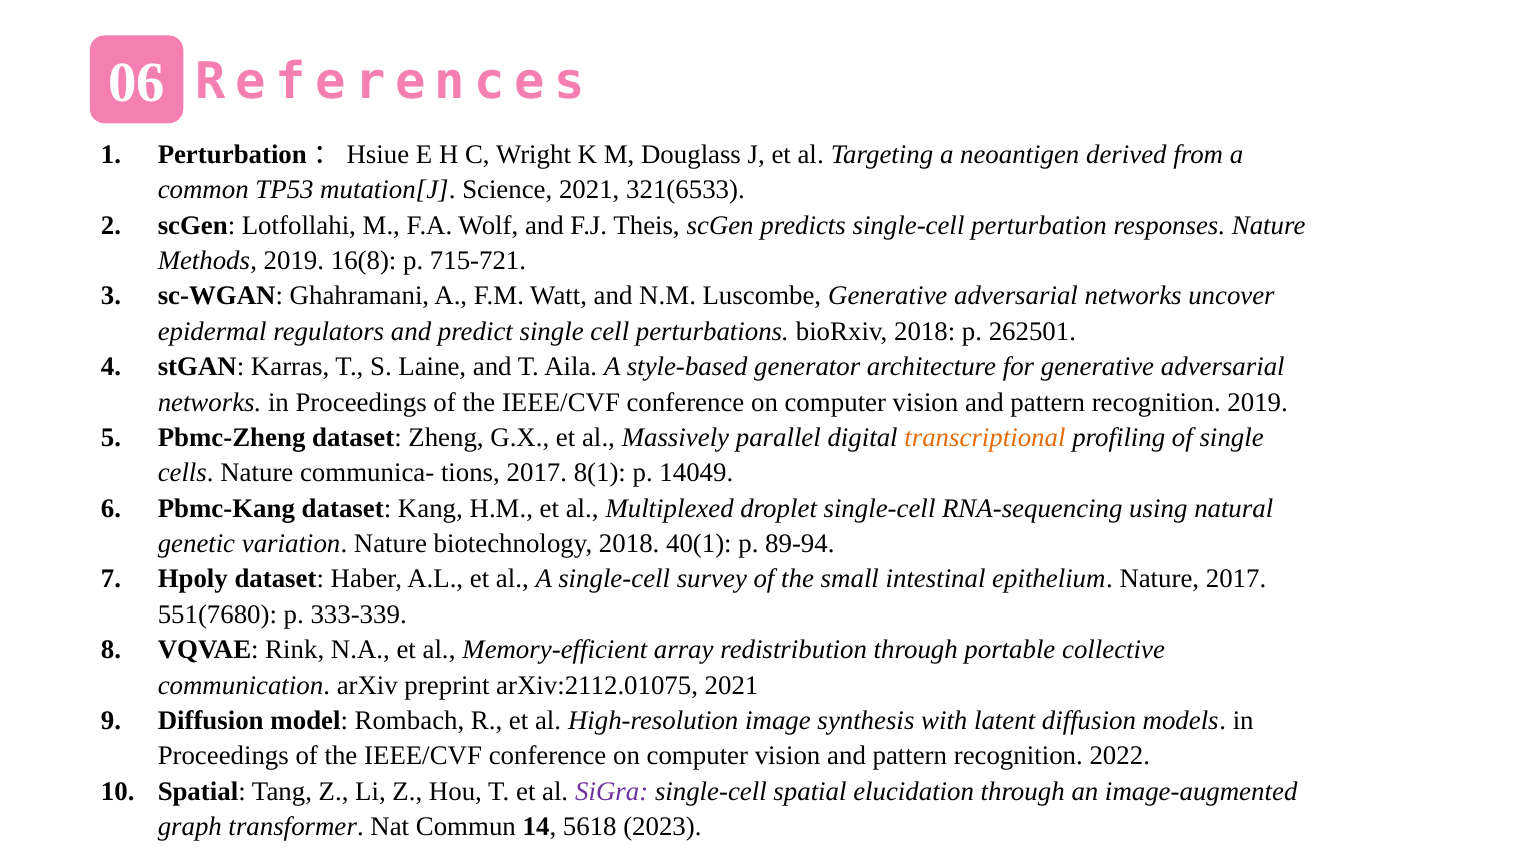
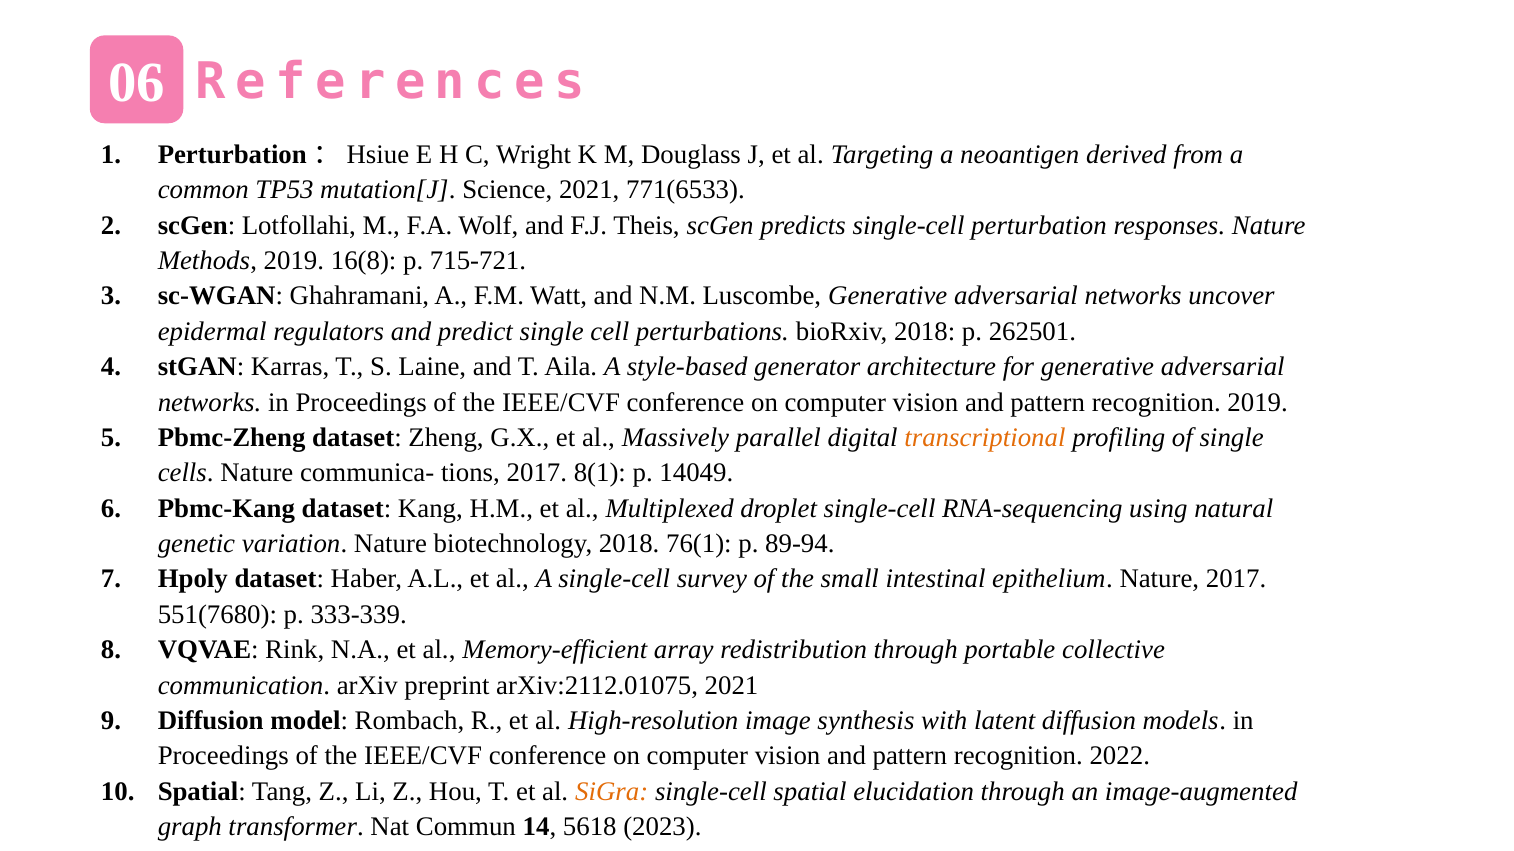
321(6533: 321(6533 -> 771(6533
40(1: 40(1 -> 76(1
SiGra colour: purple -> orange
